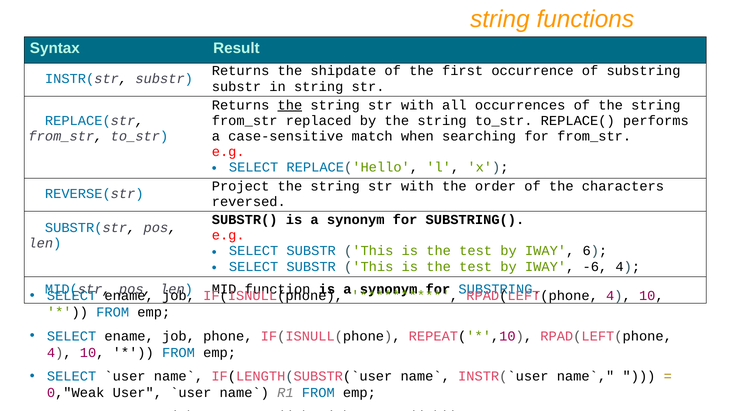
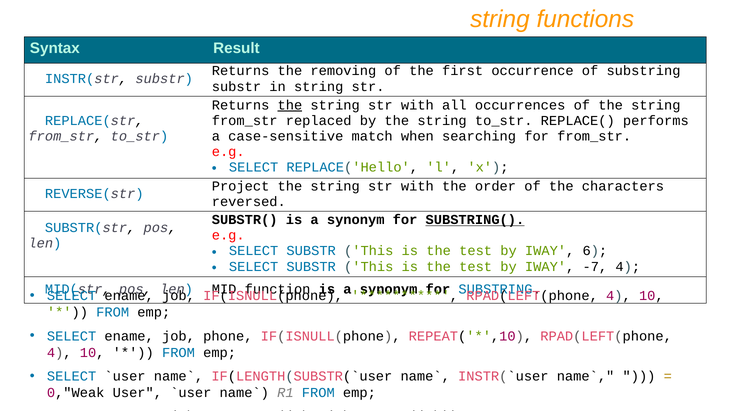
shipdate: shipdate -> removing
SUBSTRING( underline: none -> present
-6: -6 -> -7
